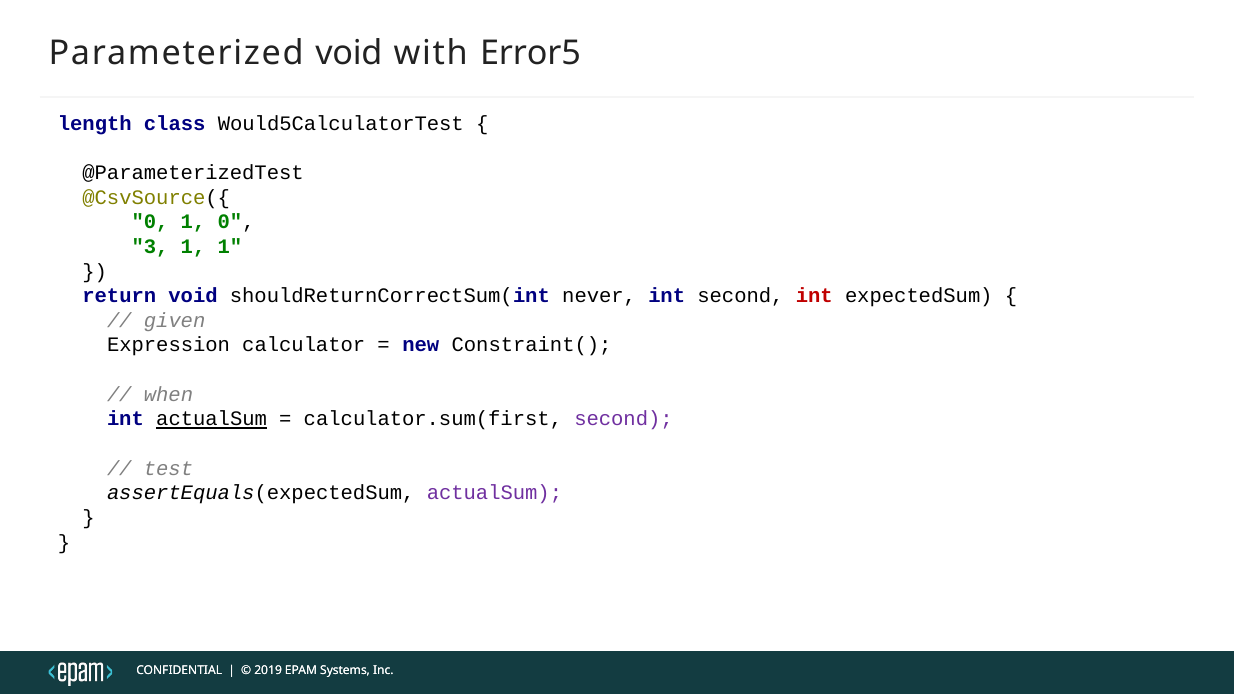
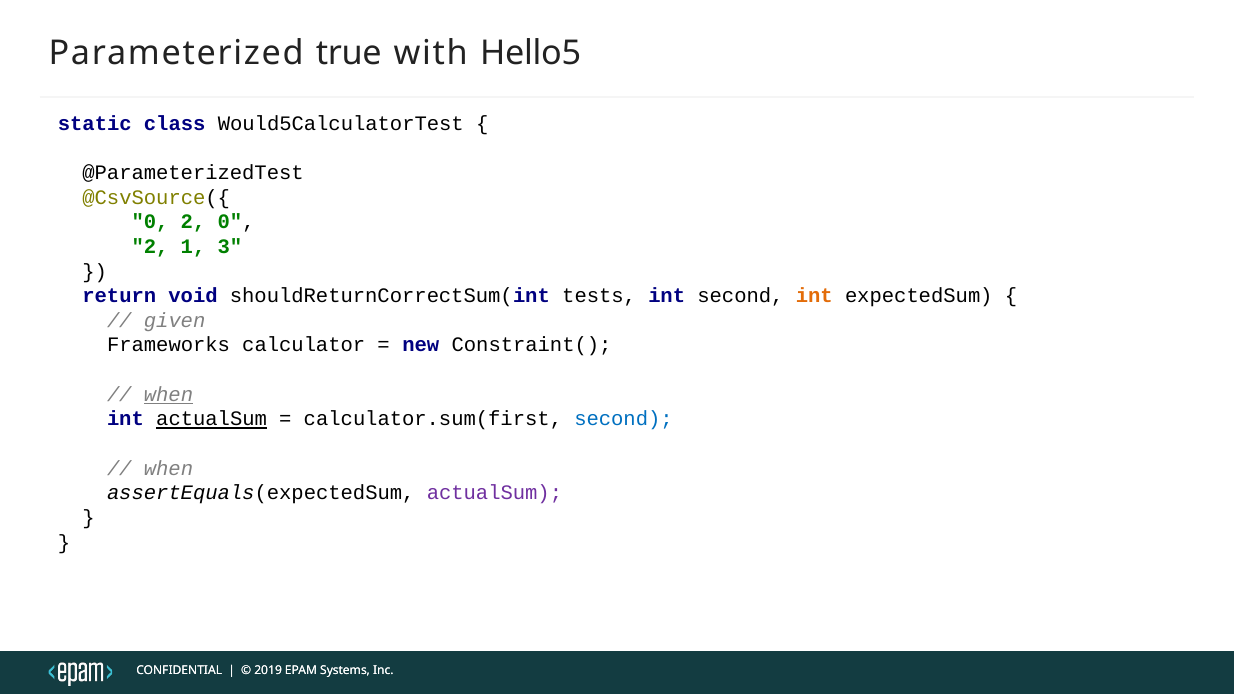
Parameterized void: void -> true
Error5: Error5 -> Hello5
length: length -> static
1 at (193, 222): 1 -> 2
3 at (150, 247): 3 -> 2
1 1: 1 -> 3
never: never -> tests
int at (814, 296) colour: red -> orange
Expression: Expression -> Frameworks
when at (168, 395) underline: none -> present
second at (623, 419) colour: purple -> blue
test at (168, 469): test -> when
